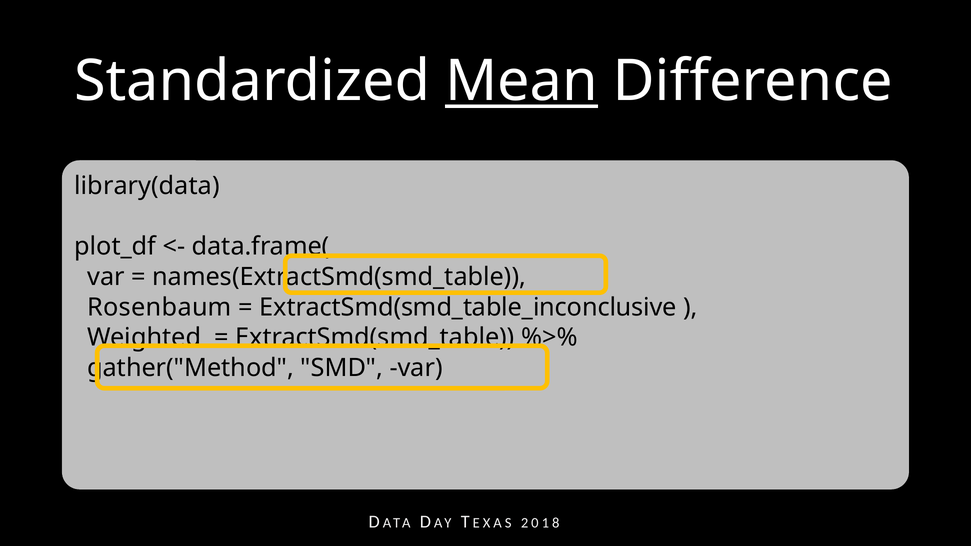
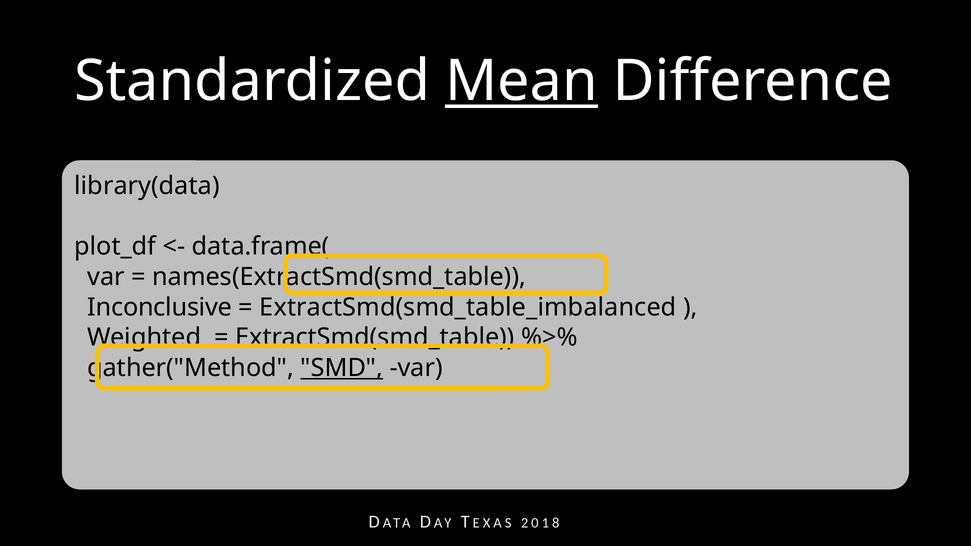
Rosenbaum: Rosenbaum -> Inconclusive
ExtractSmd(smd_table_inconclusive: ExtractSmd(smd_table_inconclusive -> ExtractSmd(smd_table_imbalanced
SMD underline: none -> present
